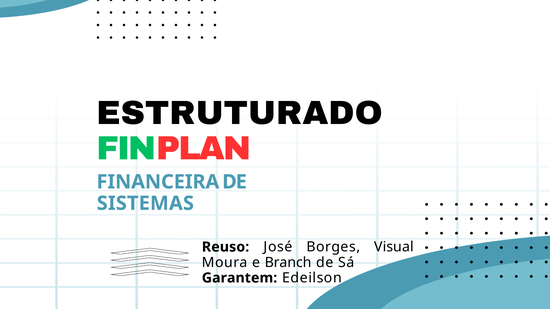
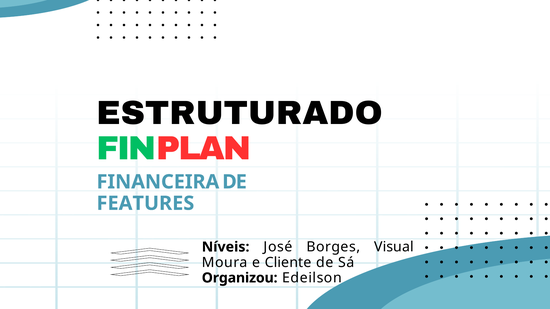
SISTEMAS: SISTEMAS -> FEATURES
Reuso: Reuso -> Níveis
Branch: Branch -> Cliente
Garantem: Garantem -> Organizou
